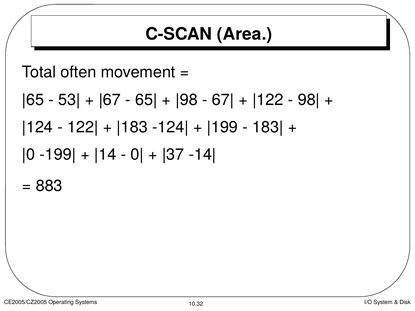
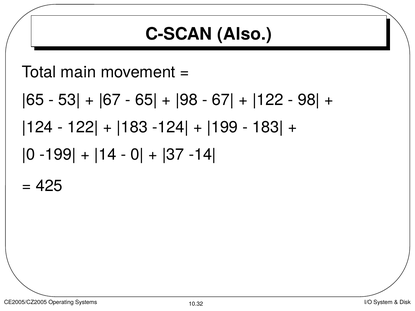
Area: Area -> Also
often: often -> main
883: 883 -> 425
